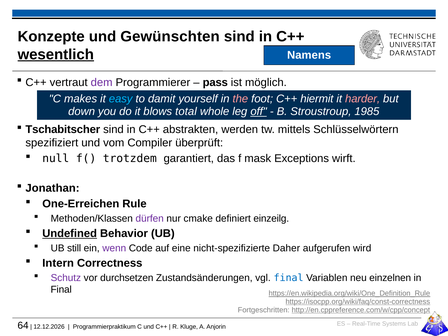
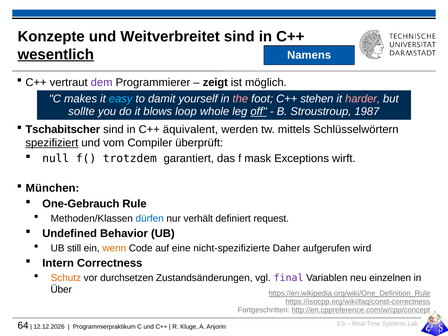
Gewünschten: Gewünschten -> Weitverbreitet
pass: pass -> zeigt
hiermit: hiermit -> stehen
down: down -> sollte
total: total -> loop
1985: 1985 -> 1987
abstrakten: abstrakten -> äquivalent
spezifiziert underline: none -> present
Jonathan: Jonathan -> München
One-Erreichen: One-Erreichen -> One-Gebrauch
dürfen colour: purple -> blue
cmake: cmake -> verhält
einzeilg: einzeilg -> request
Undefined underline: present -> none
wenn colour: purple -> orange
Schutz colour: purple -> orange
final at (289, 278) colour: blue -> purple
Final at (61, 290): Final -> Über
